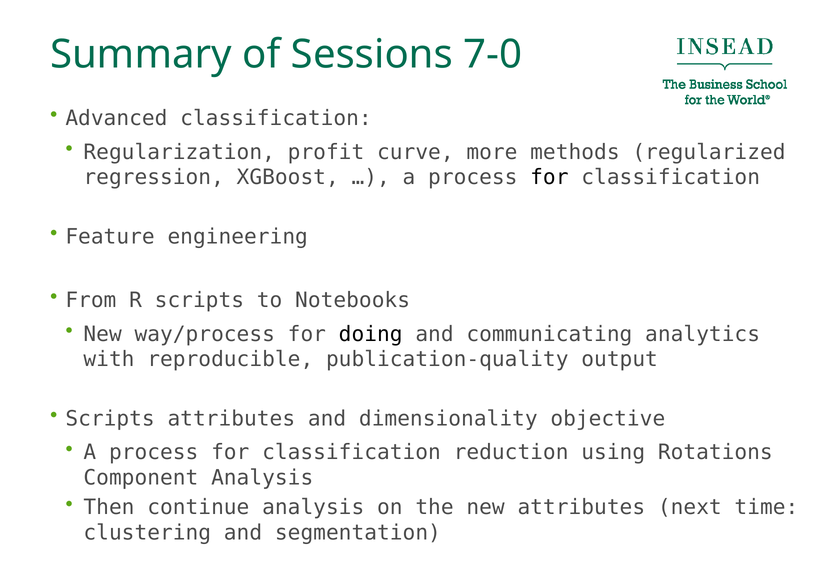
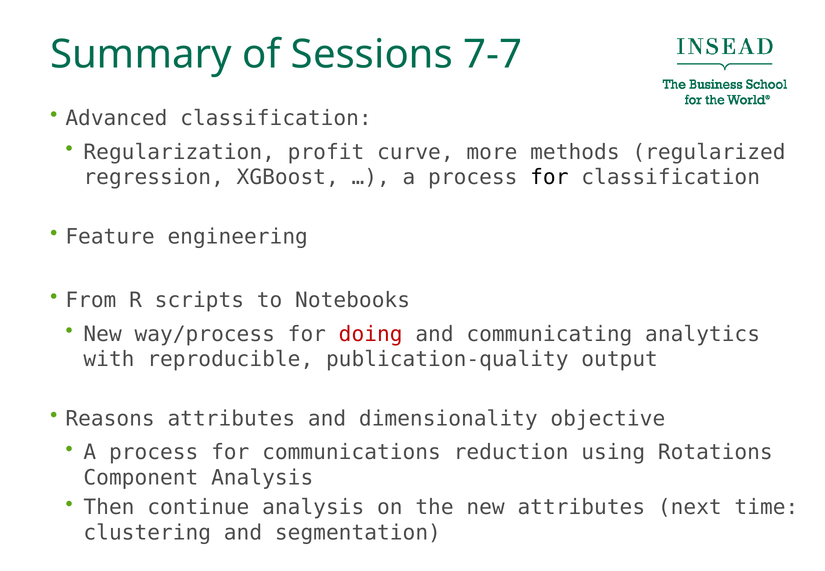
7-0: 7-0 -> 7-7
doing colour: black -> red
Scripts at (110, 419): Scripts -> Reasons
classification at (351, 453): classification -> communications
